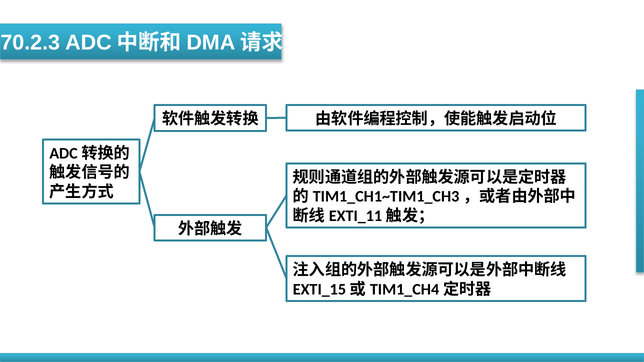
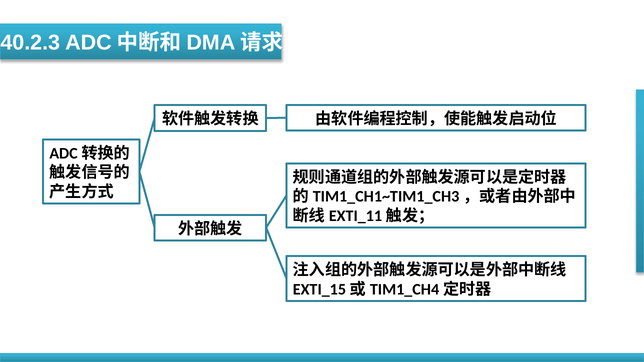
70.2.3: 70.2.3 -> 40.2.3
